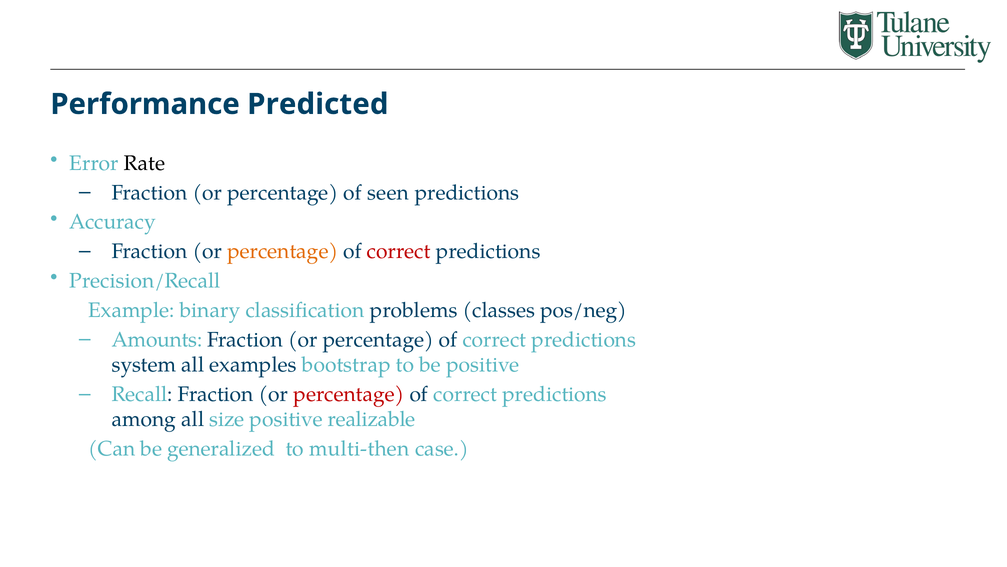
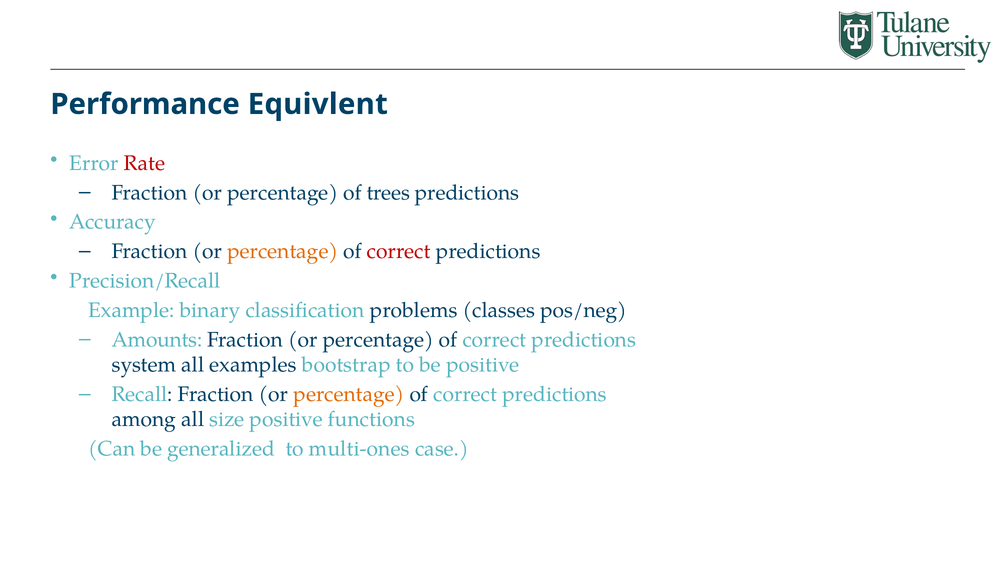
Predicted: Predicted -> Equivlent
Rate colour: black -> red
seen: seen -> trees
percentage at (349, 394) colour: red -> orange
realizable: realizable -> functions
multi-then: multi-then -> multi-ones
